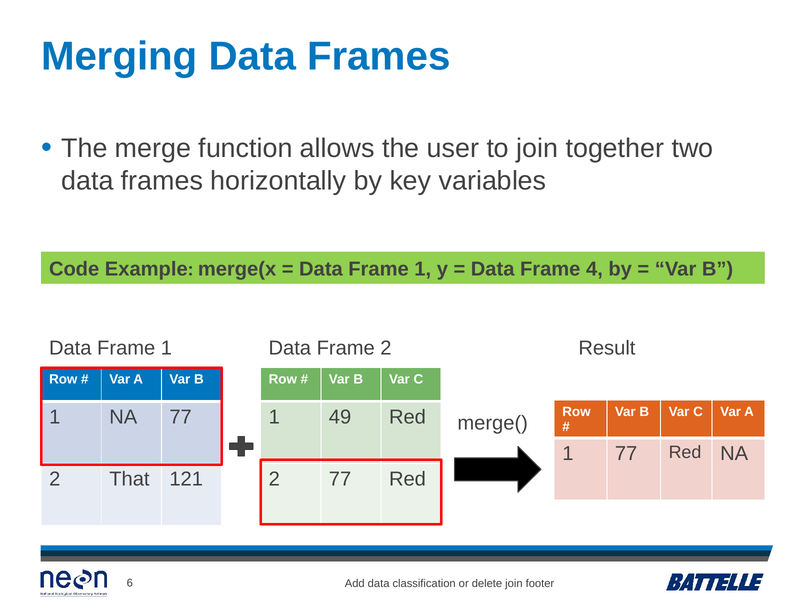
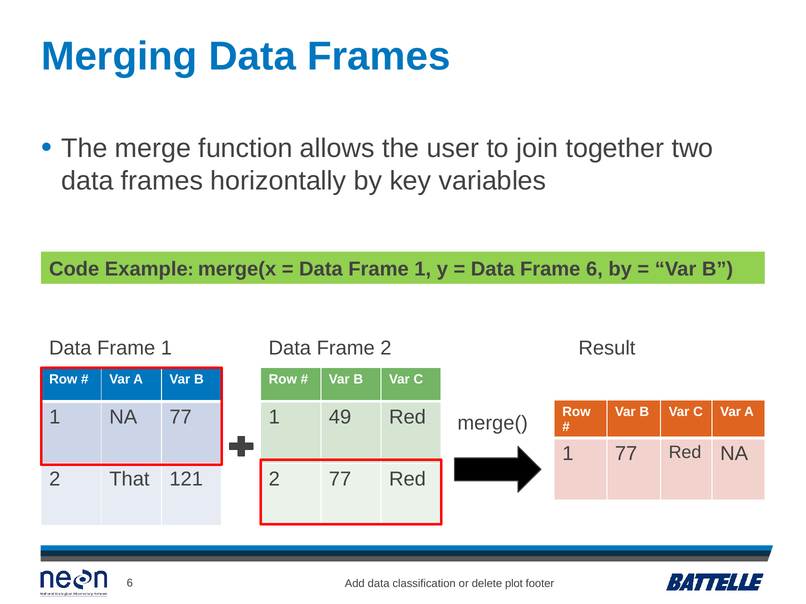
Frame 4: 4 -> 6
delete join: join -> plot
